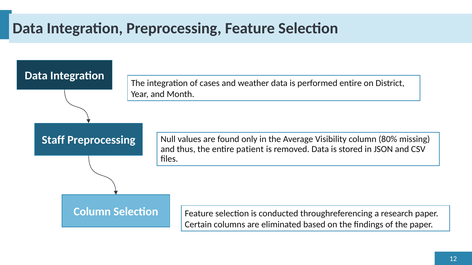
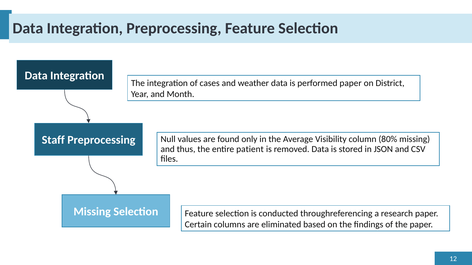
performed entire: entire -> paper
Column at (92, 212): Column -> Missing
